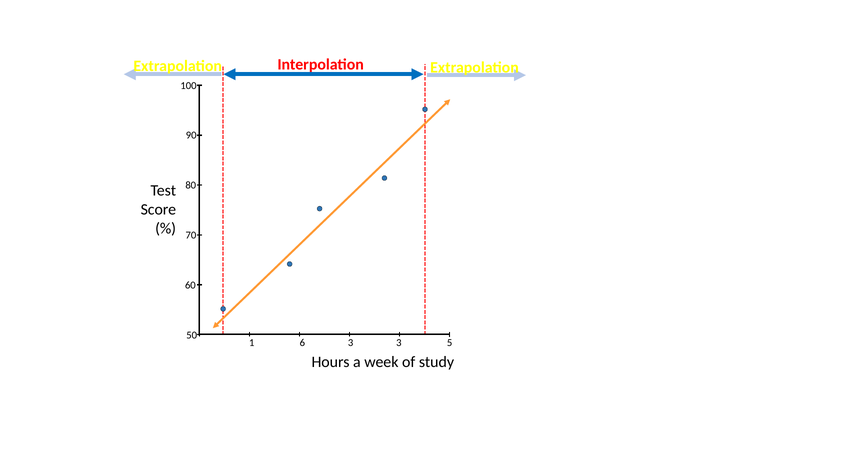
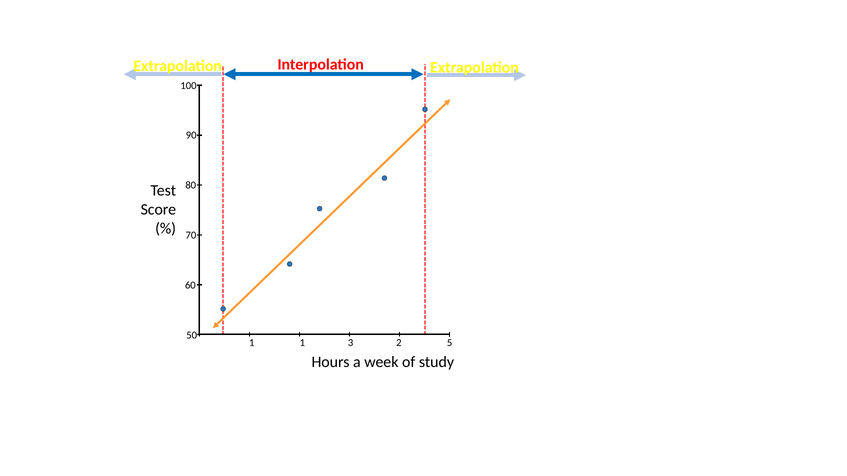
1 6: 6 -> 1
3 3: 3 -> 2
